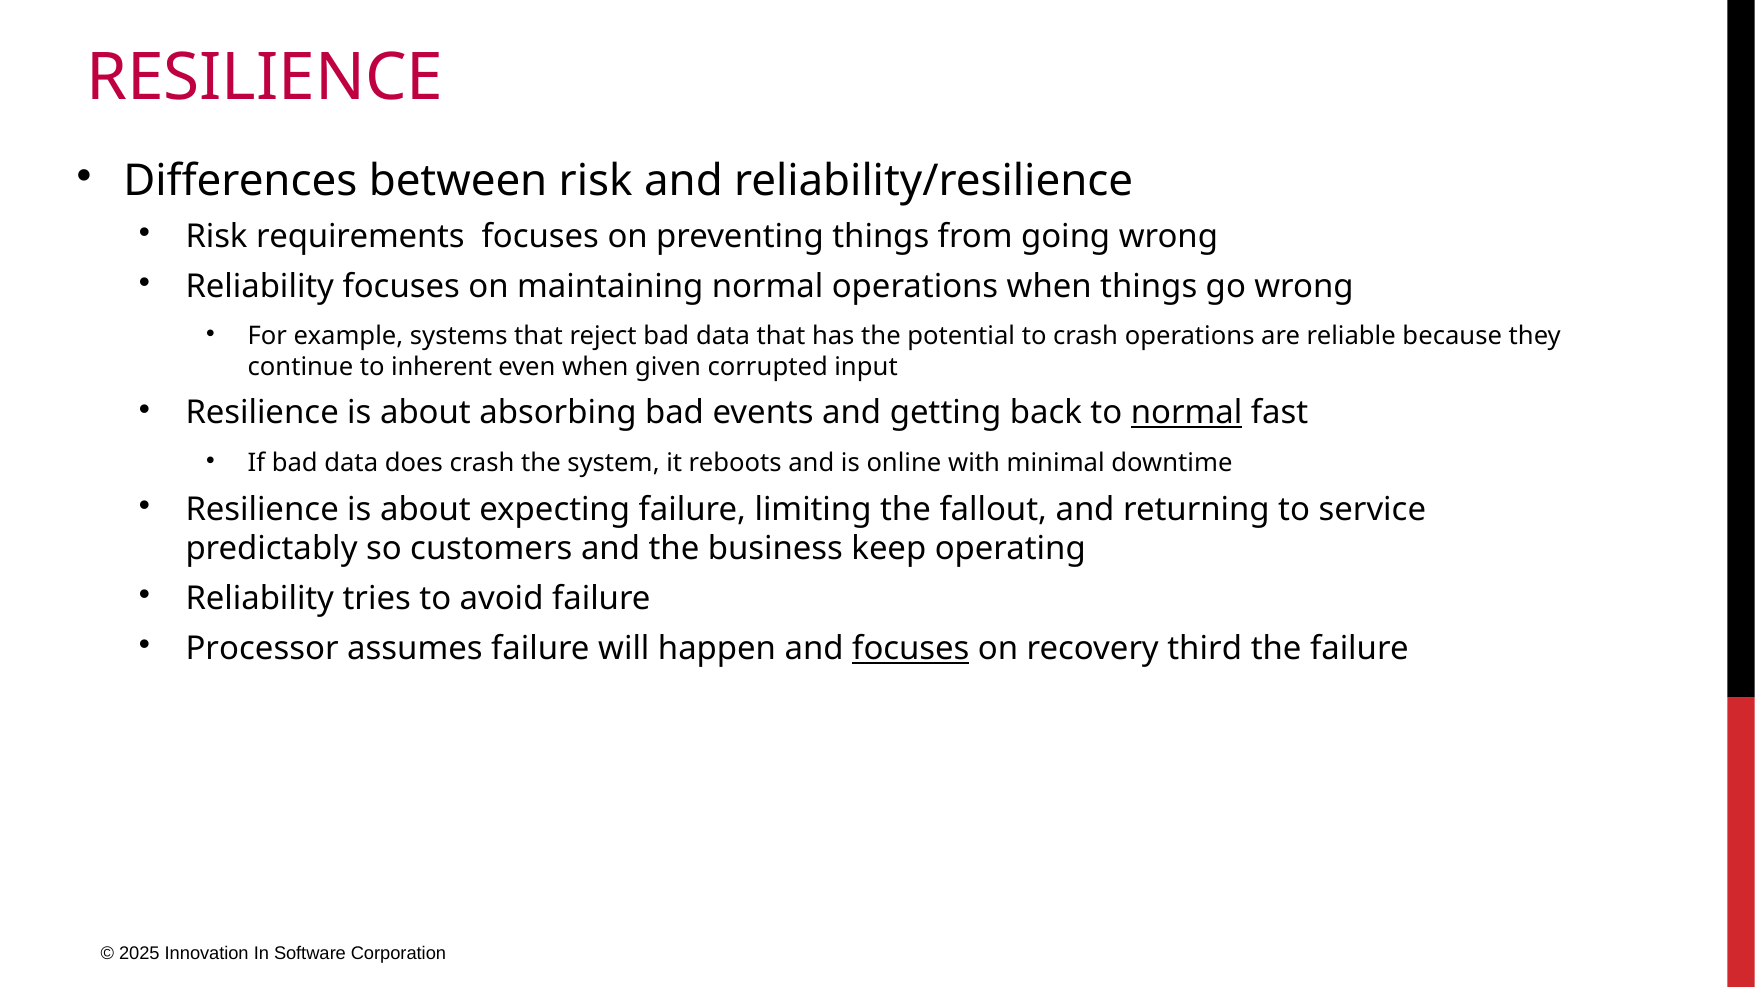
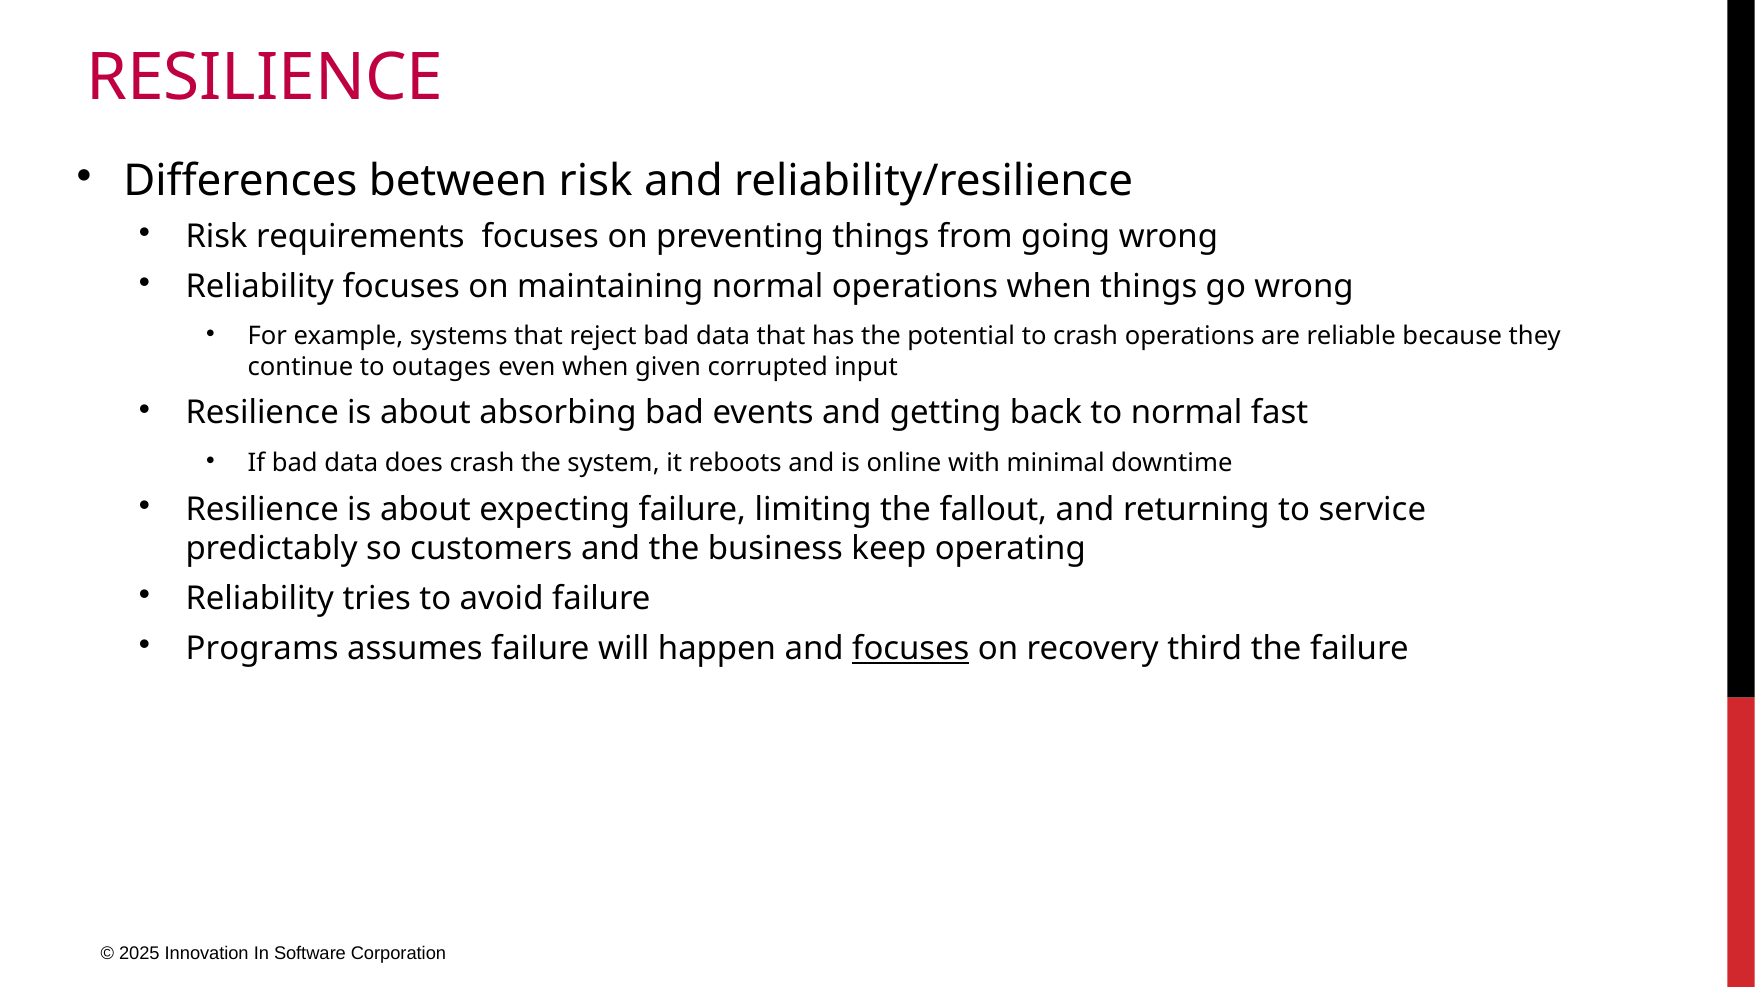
inherent: inherent -> outages
normal at (1187, 413) underline: present -> none
Processor: Processor -> Programs
